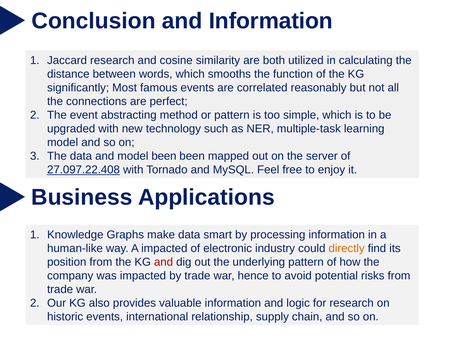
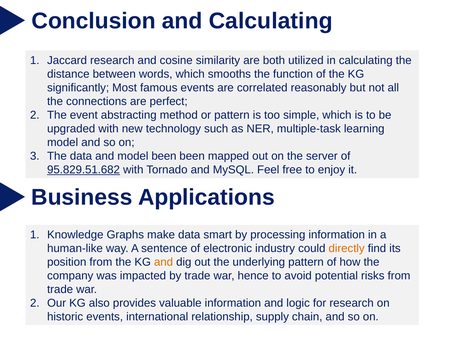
and Information: Information -> Calculating
27.097.22.408: 27.097.22.408 -> 95.829.51.682
A impacted: impacted -> sentence
and at (164, 262) colour: red -> orange
